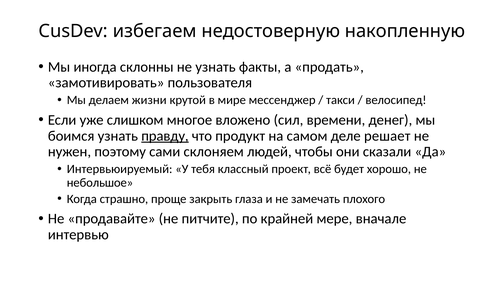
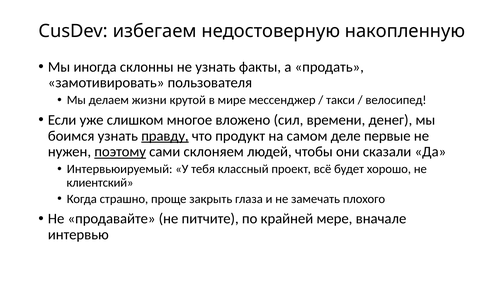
решает: решает -> первые
поэтому underline: none -> present
небольшое: небольшое -> клиентский
